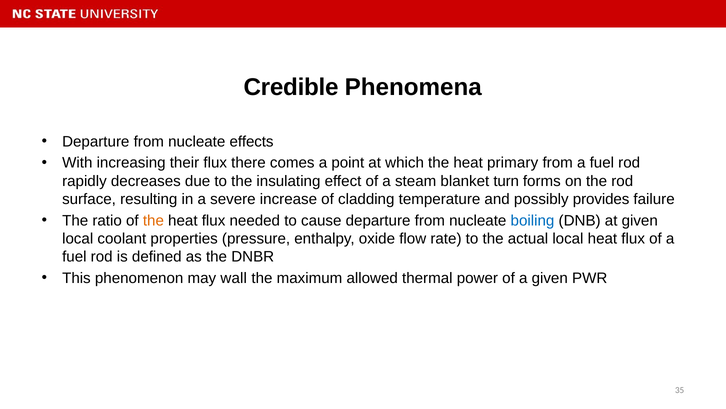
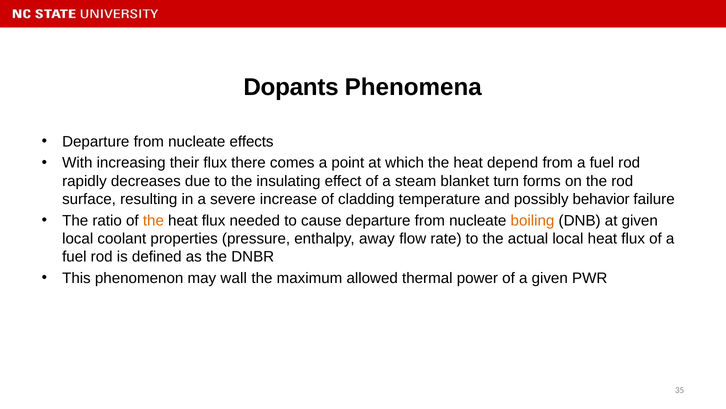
Credible: Credible -> Dopants
primary: primary -> depend
provides: provides -> behavior
boiling colour: blue -> orange
oxide: oxide -> away
